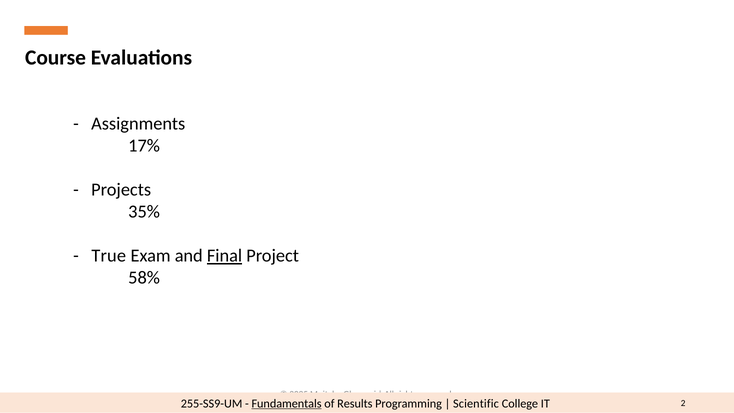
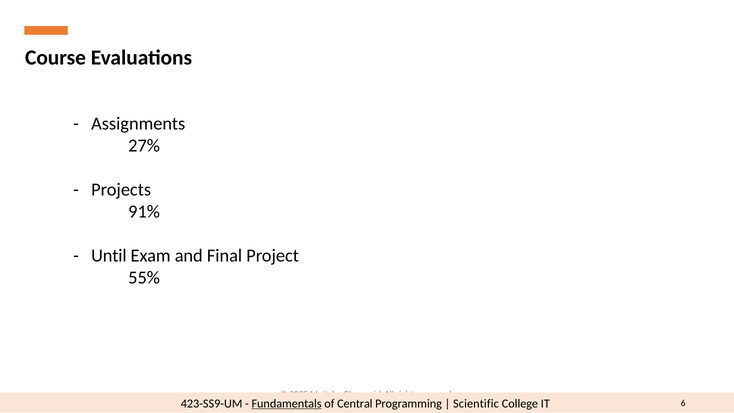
17%: 17% -> 27%
35%: 35% -> 91%
True: True -> Until
Final underline: present -> none
58%: 58% -> 55%
255-SS9-UM: 255-SS9-UM -> 423-SS9-UM
Results: Results -> Central
2: 2 -> 6
